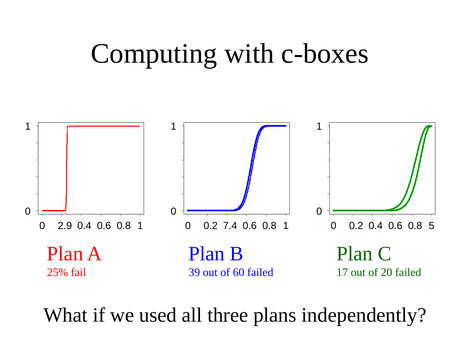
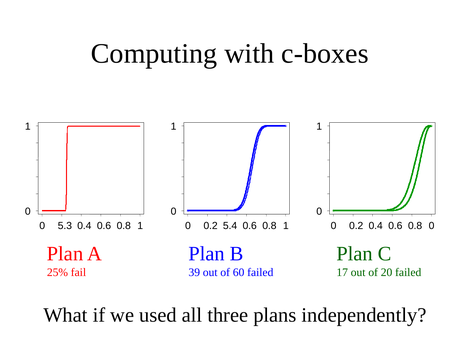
2.9: 2.9 -> 5.3
7.4: 7.4 -> 5.4
0.8 5: 5 -> 0
